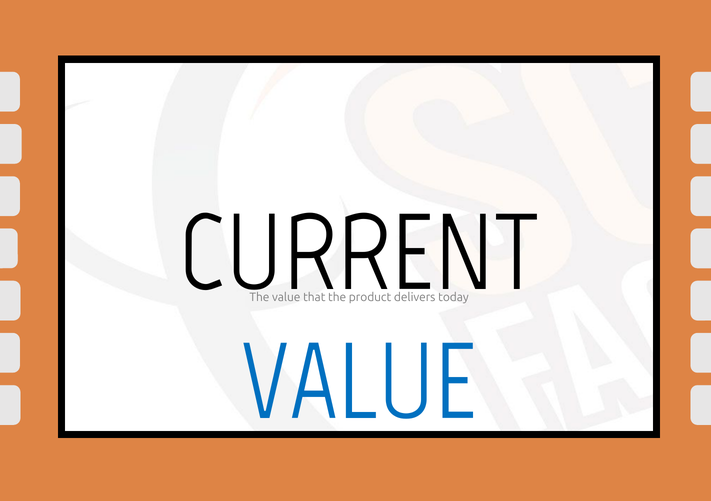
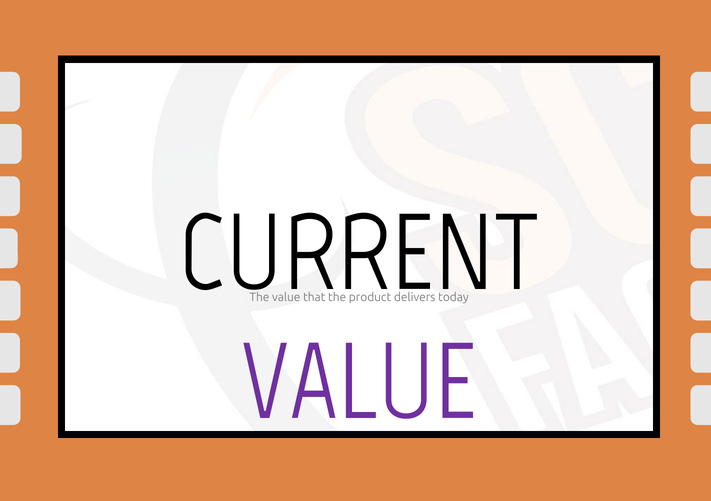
VALUE at (359, 383) colour: blue -> purple
